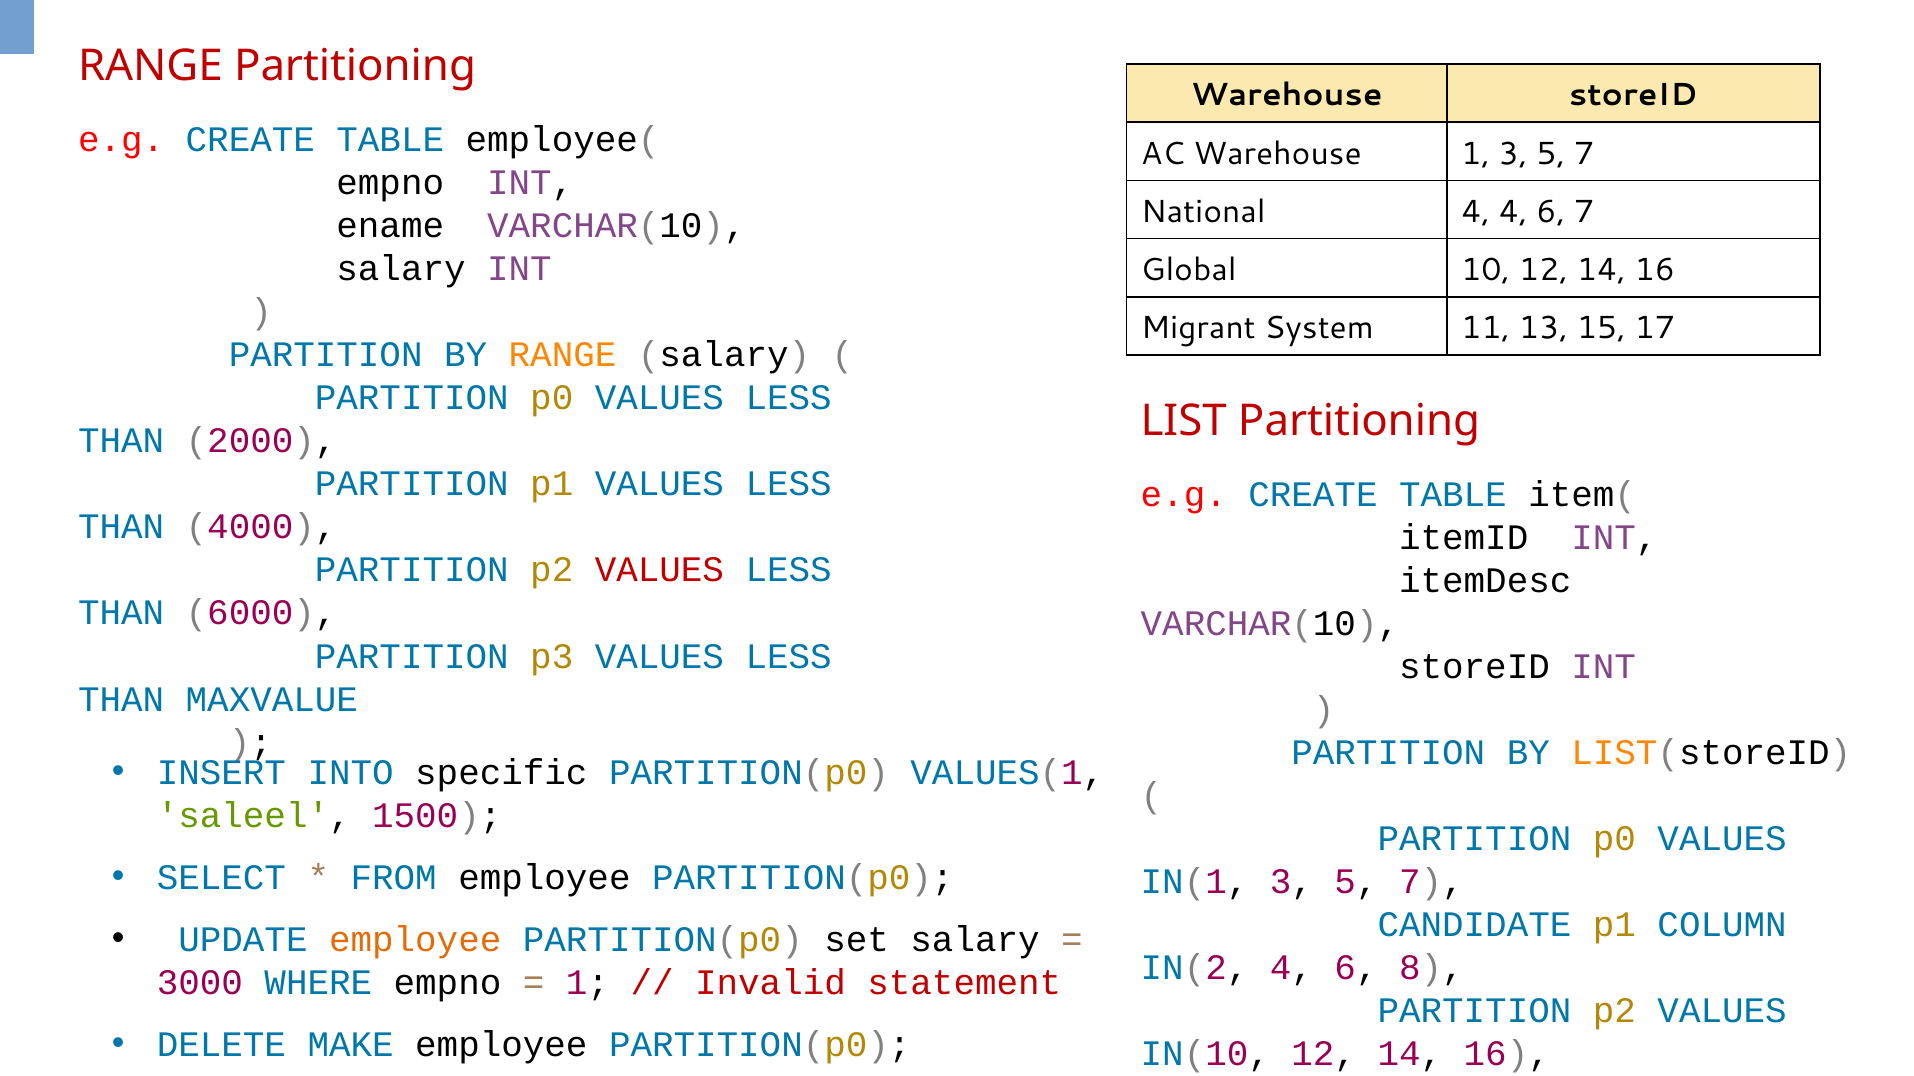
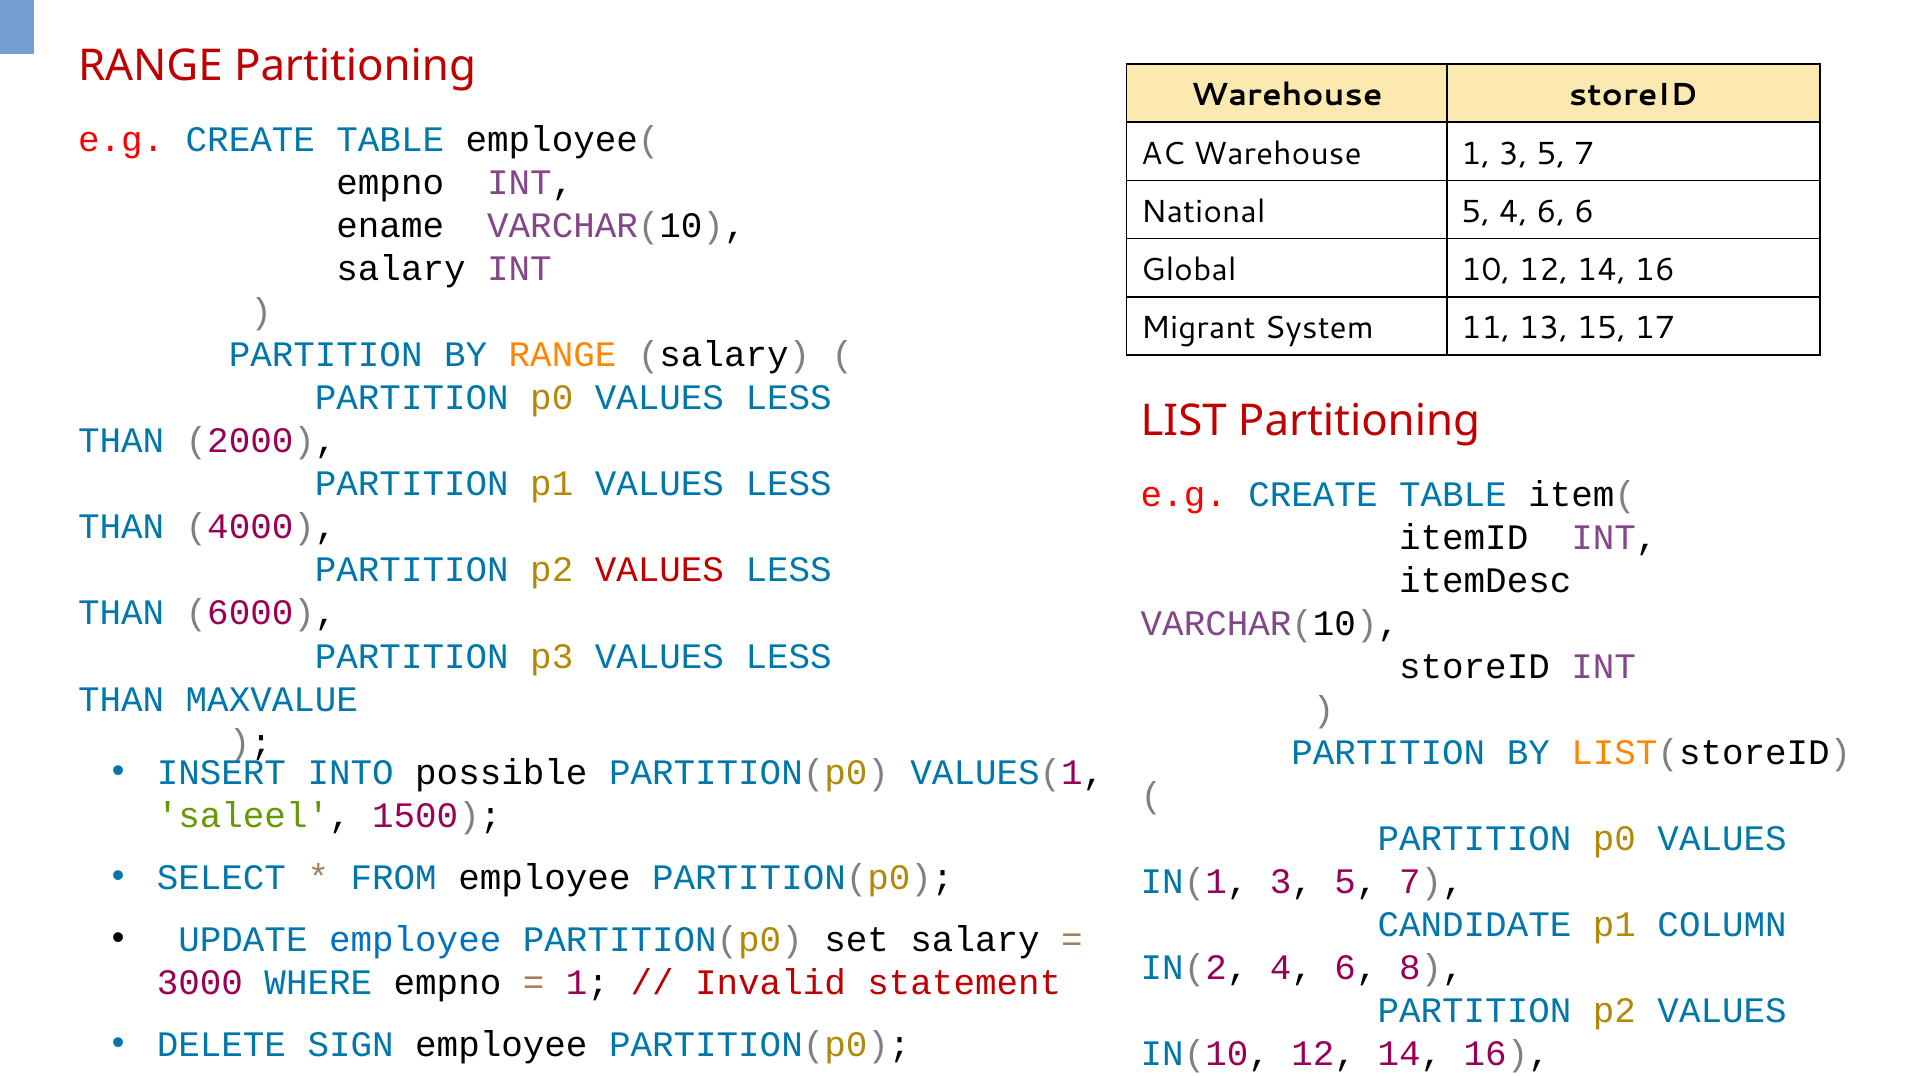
National 4: 4 -> 5
6 7: 7 -> 6
specific: specific -> possible
employee at (415, 940) colour: orange -> blue
MAKE: MAKE -> SIGN
